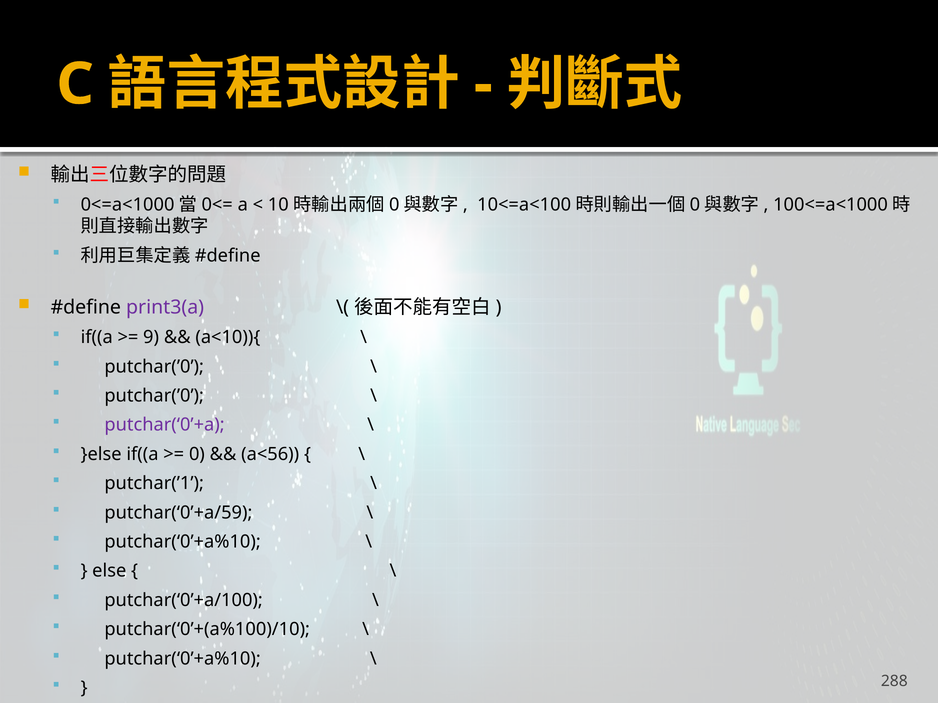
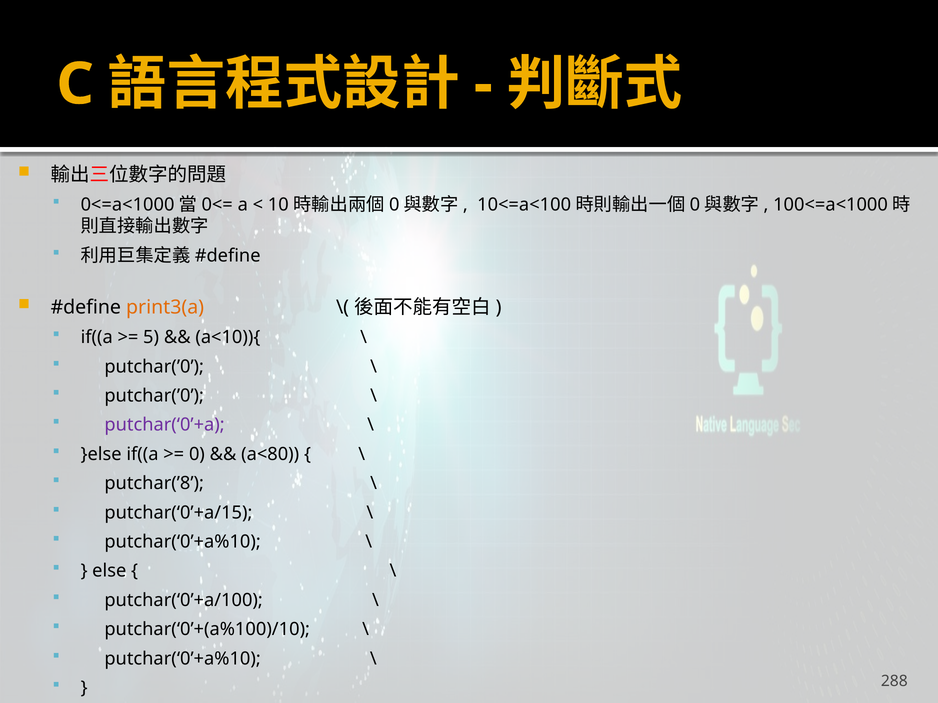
print3(a colour: purple -> orange
9: 9 -> 5
a<56: a<56 -> a<80
putchar(’1: putchar(’1 -> putchar(’8
putchar(‘0’+a/59: putchar(‘0’+a/59 -> putchar(‘0’+a/15
